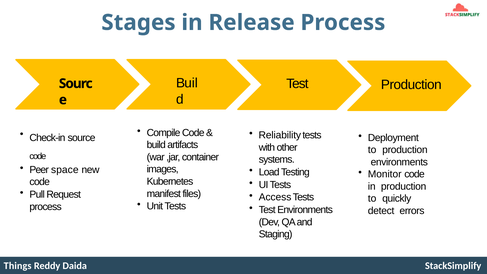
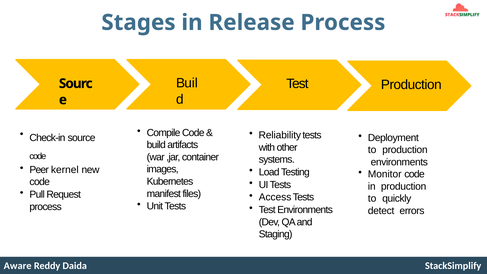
space: space -> kernel
Things: Things -> Aware
